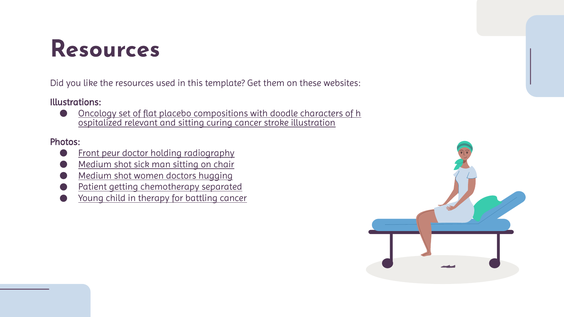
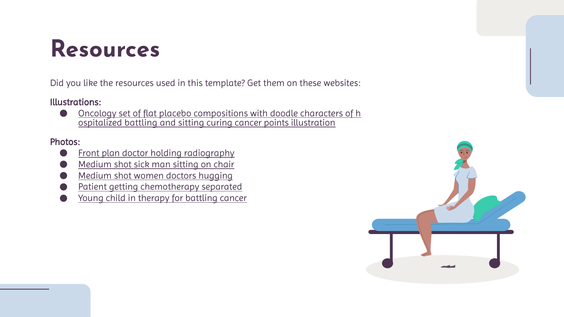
relevant at (141, 123): relevant -> battling
stroke: stroke -> points
peur: peur -> plan
